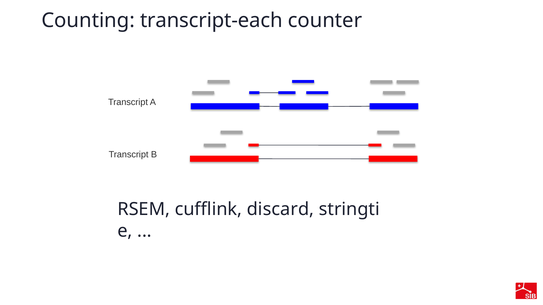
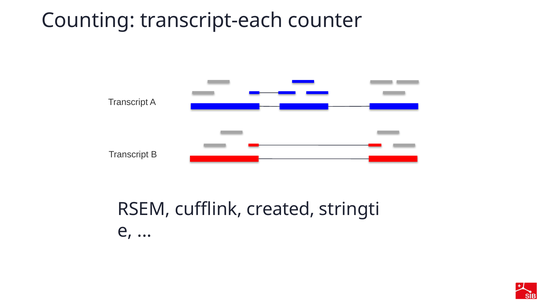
discard: discard -> created
